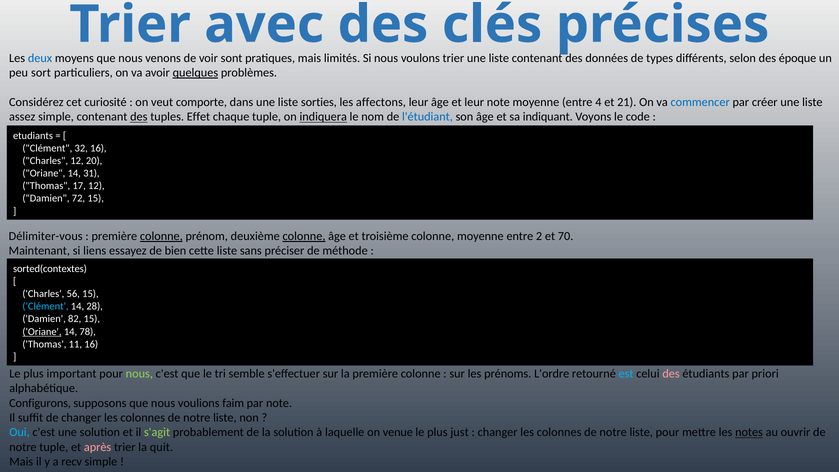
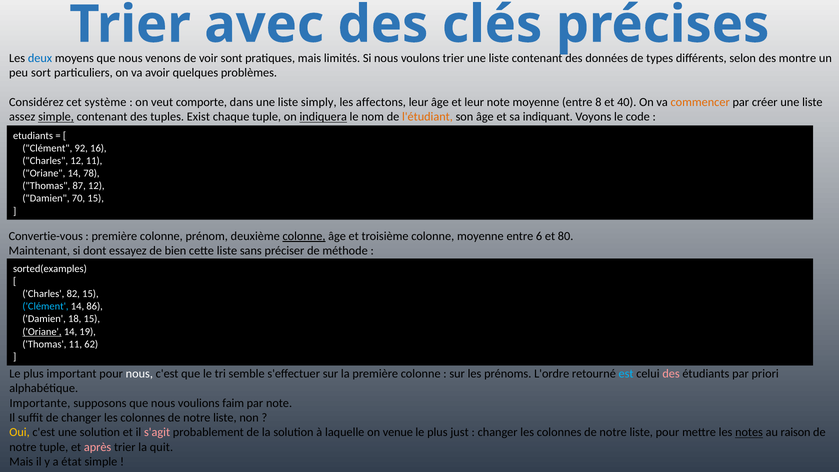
époque: époque -> montre
quelques underline: present -> none
curiosité: curiosité -> système
sorties: sorties -> simply
4: 4 -> 8
21: 21 -> 40
commencer colour: blue -> orange
simple at (56, 117) underline: none -> present
des at (139, 117) underline: present -> none
Effet: Effet -> Exist
l'étudiant colour: blue -> orange
32: 32 -> 92
12 20: 20 -> 11
31: 31 -> 78
17: 17 -> 87
72: 72 -> 70
Délimiter-vous: Délimiter-vous -> Convertie-vous
colonne at (161, 236) underline: present -> none
2: 2 -> 6
70: 70 -> 80
liens: liens -> dont
sorted(contextes: sorted(contextes -> sorted(examples
56: 56 -> 82
28: 28 -> 86
82: 82 -> 18
78: 78 -> 19
11 16: 16 -> 62
nous at (139, 374) colour: light green -> white
Configurons: Configurons -> Importante
Oui colour: light blue -> yellow
s'agit colour: light green -> pink
ouvrir: ouvrir -> raison
recv: recv -> état
